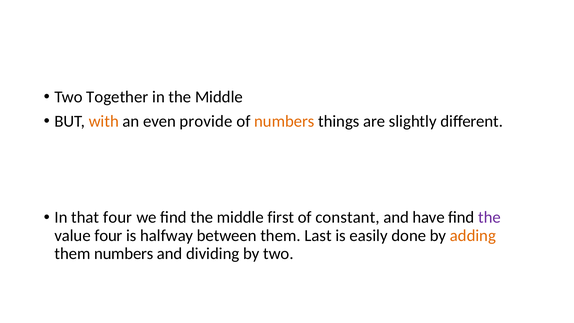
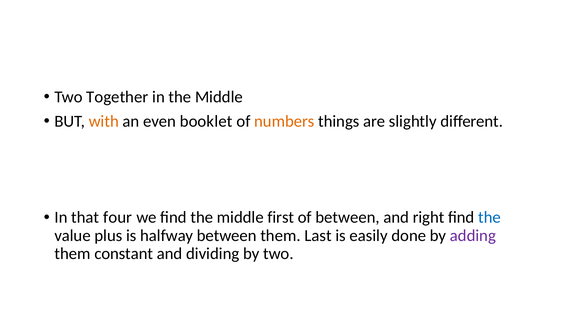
provide: provide -> booklet
of constant: constant -> between
have: have -> right
the at (489, 217) colour: purple -> blue
value four: four -> plus
adding colour: orange -> purple
them numbers: numbers -> constant
